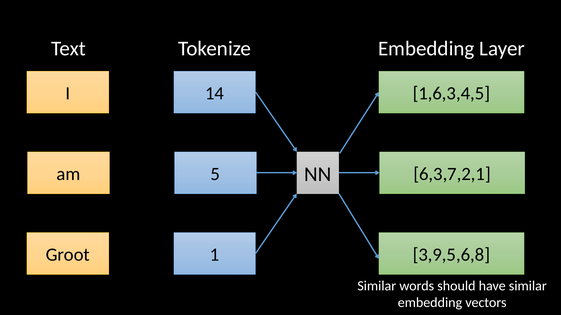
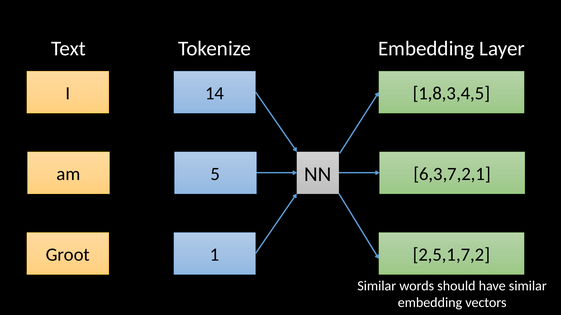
1,6,3,4,5: 1,6,3,4,5 -> 1,8,3,4,5
3,9,5,6,8: 3,9,5,6,8 -> 2,5,1,7,2
